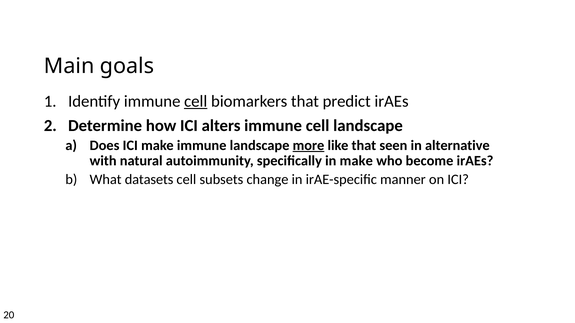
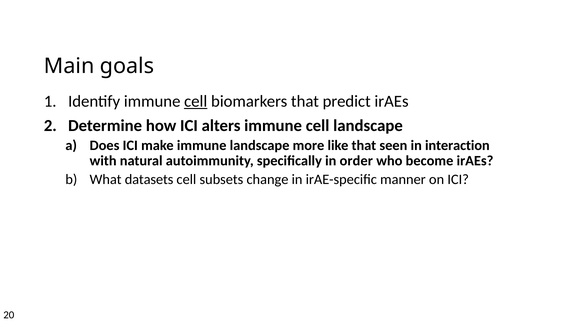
more underline: present -> none
alternative: alternative -> interaction
in make: make -> order
